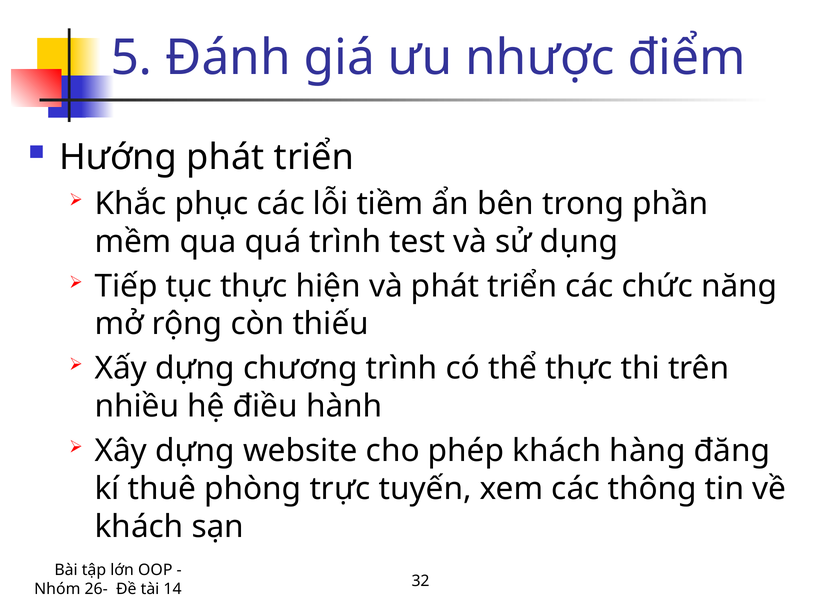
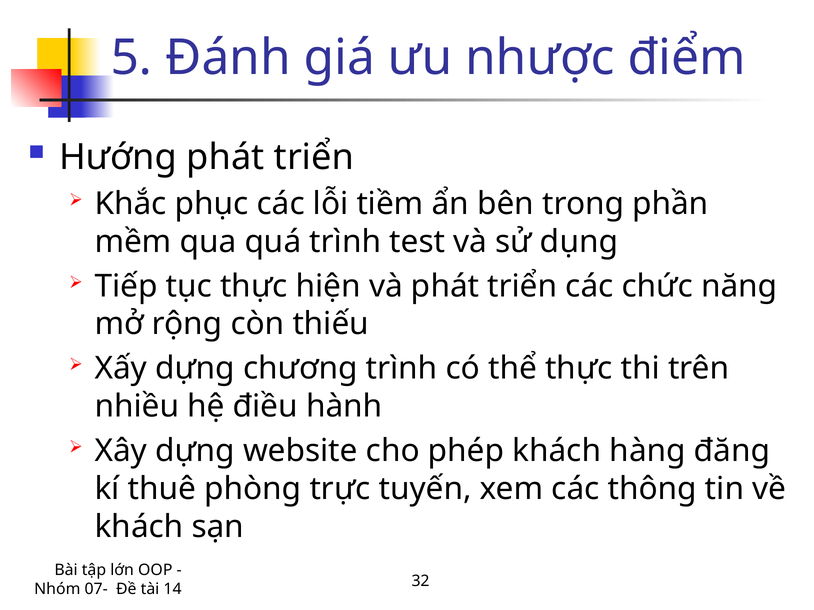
26-: 26- -> 07-
